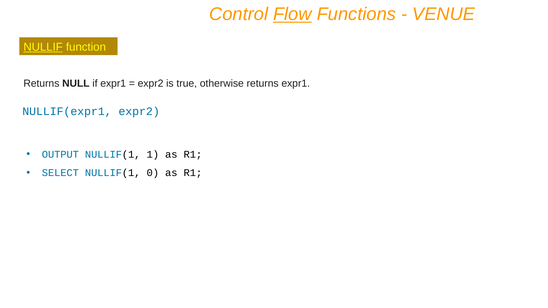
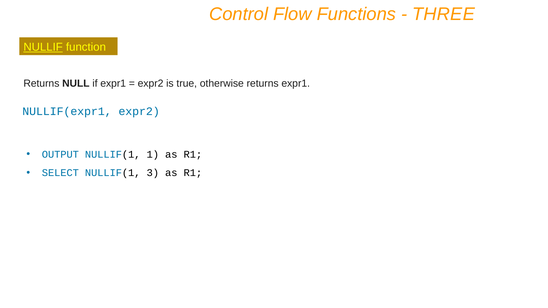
Flow underline: present -> none
VENUE: VENUE -> THREE
0: 0 -> 3
